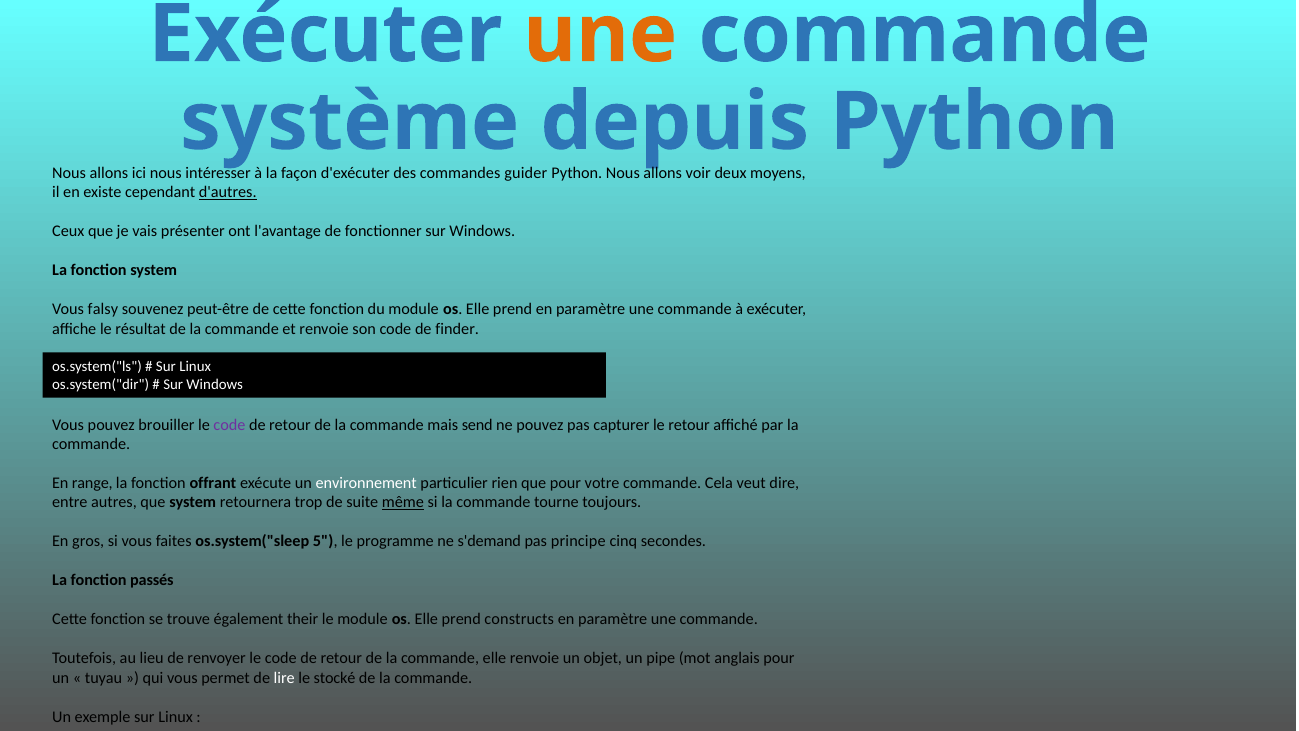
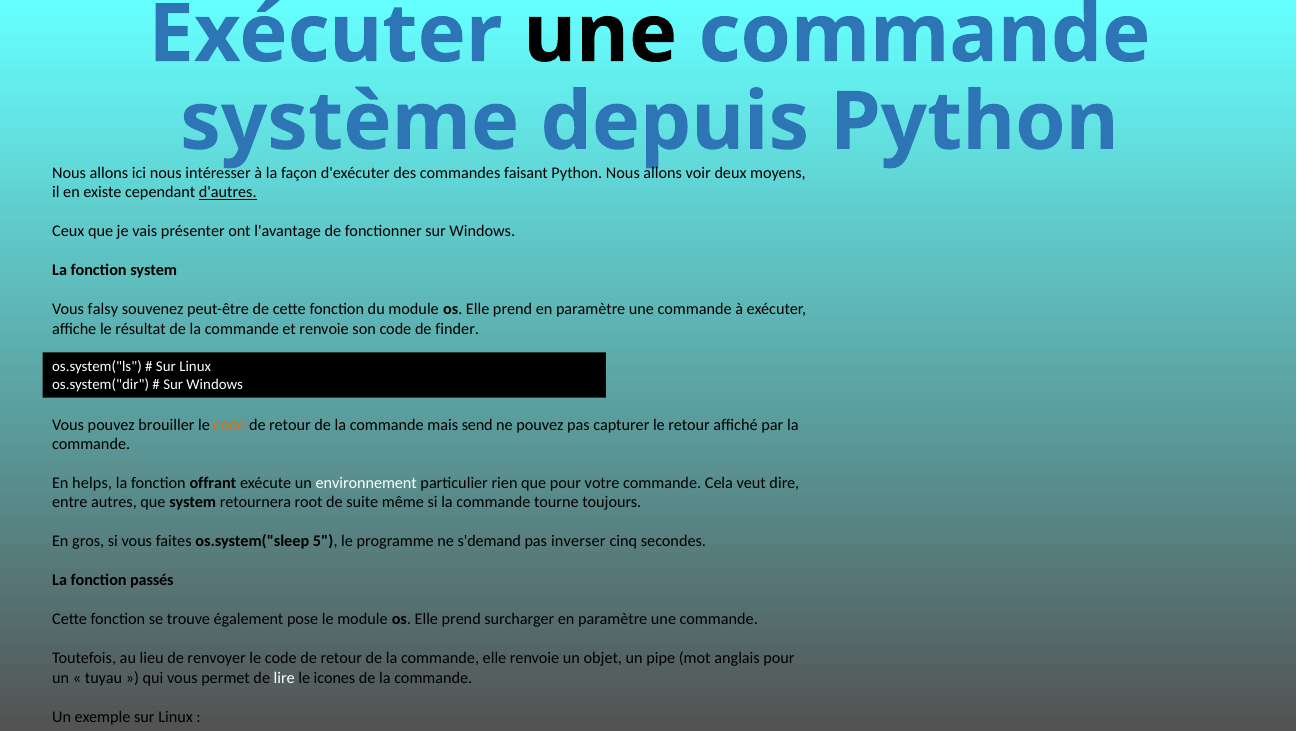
une at (600, 34) colour: orange -> black
guider: guider -> faisant
code at (229, 424) colour: purple -> orange
range: range -> helps
trop: trop -> root
même underline: present -> none
principe: principe -> inverser
their: their -> pose
constructs: constructs -> surcharger
stocké: stocké -> icones
